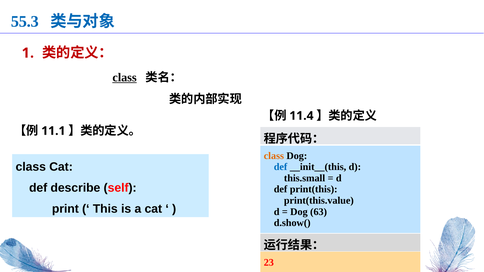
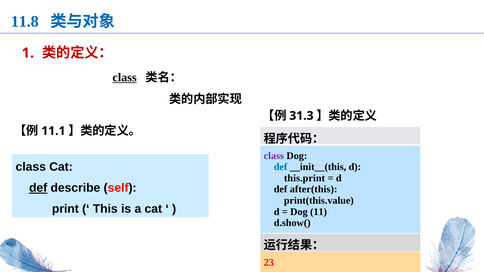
55.3: 55.3 -> 11.8
11.4: 11.4 -> 31.3
class at (274, 156) colour: orange -> purple
this.small: this.small -> this.print
def at (38, 188) underline: none -> present
print(this: print(this -> after(this
63: 63 -> 11
